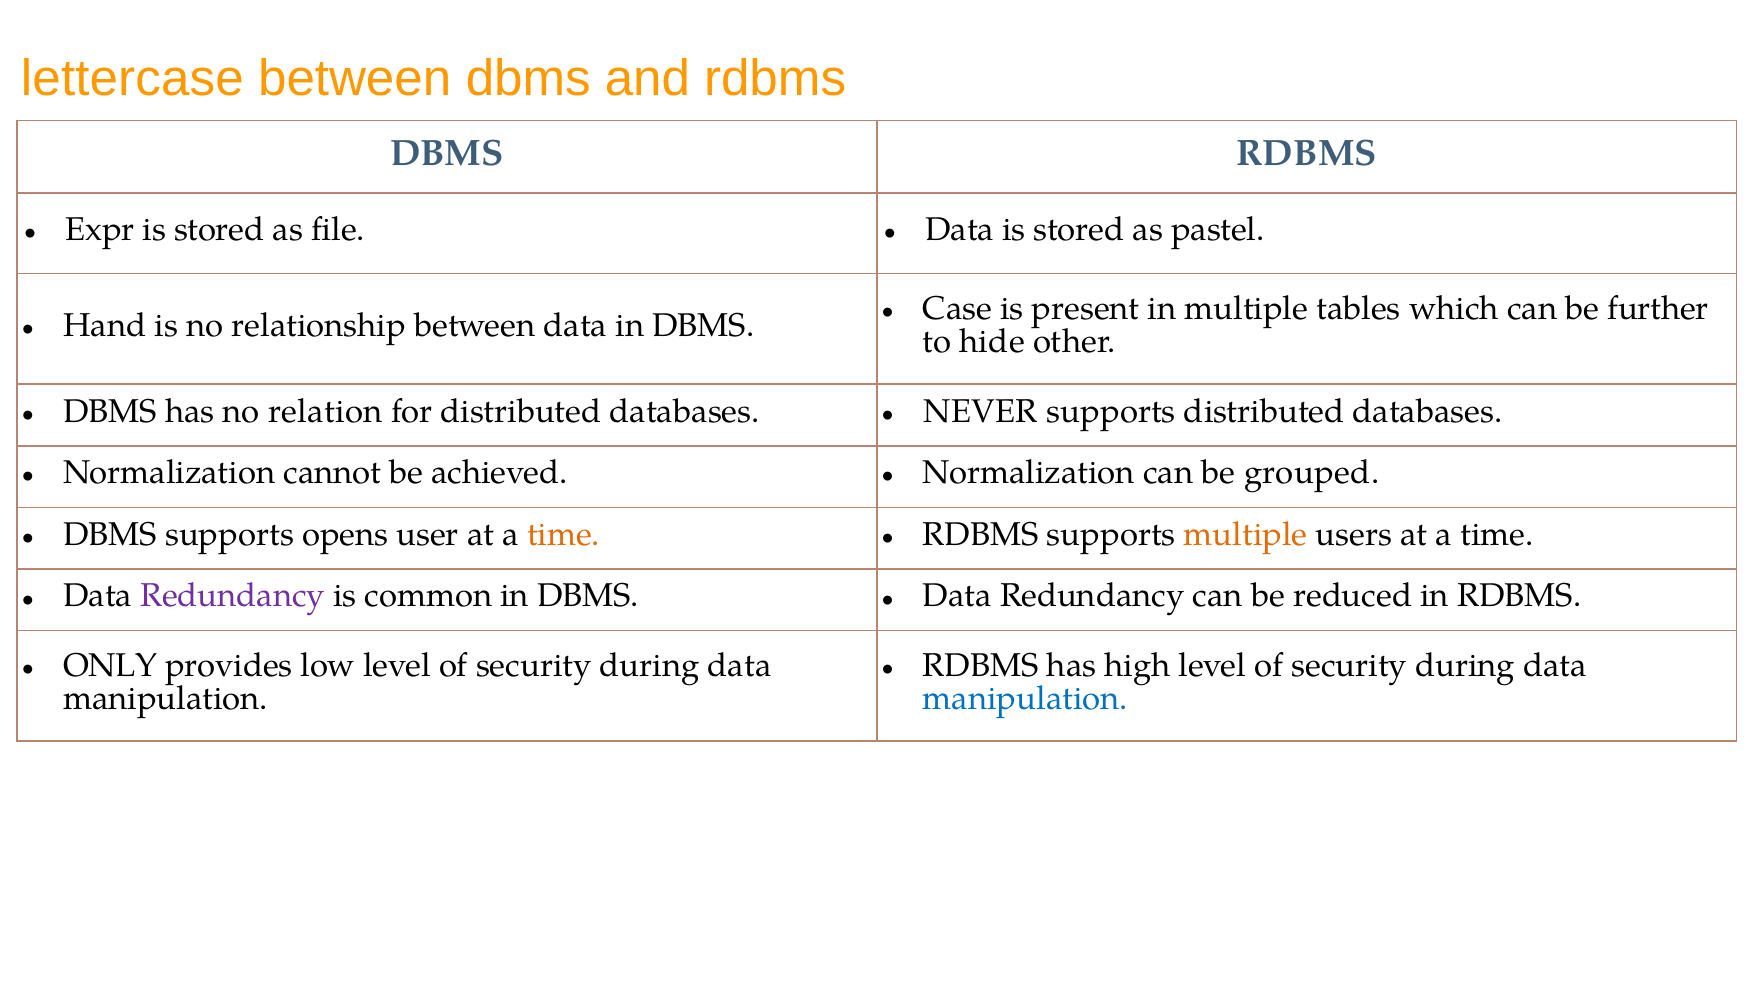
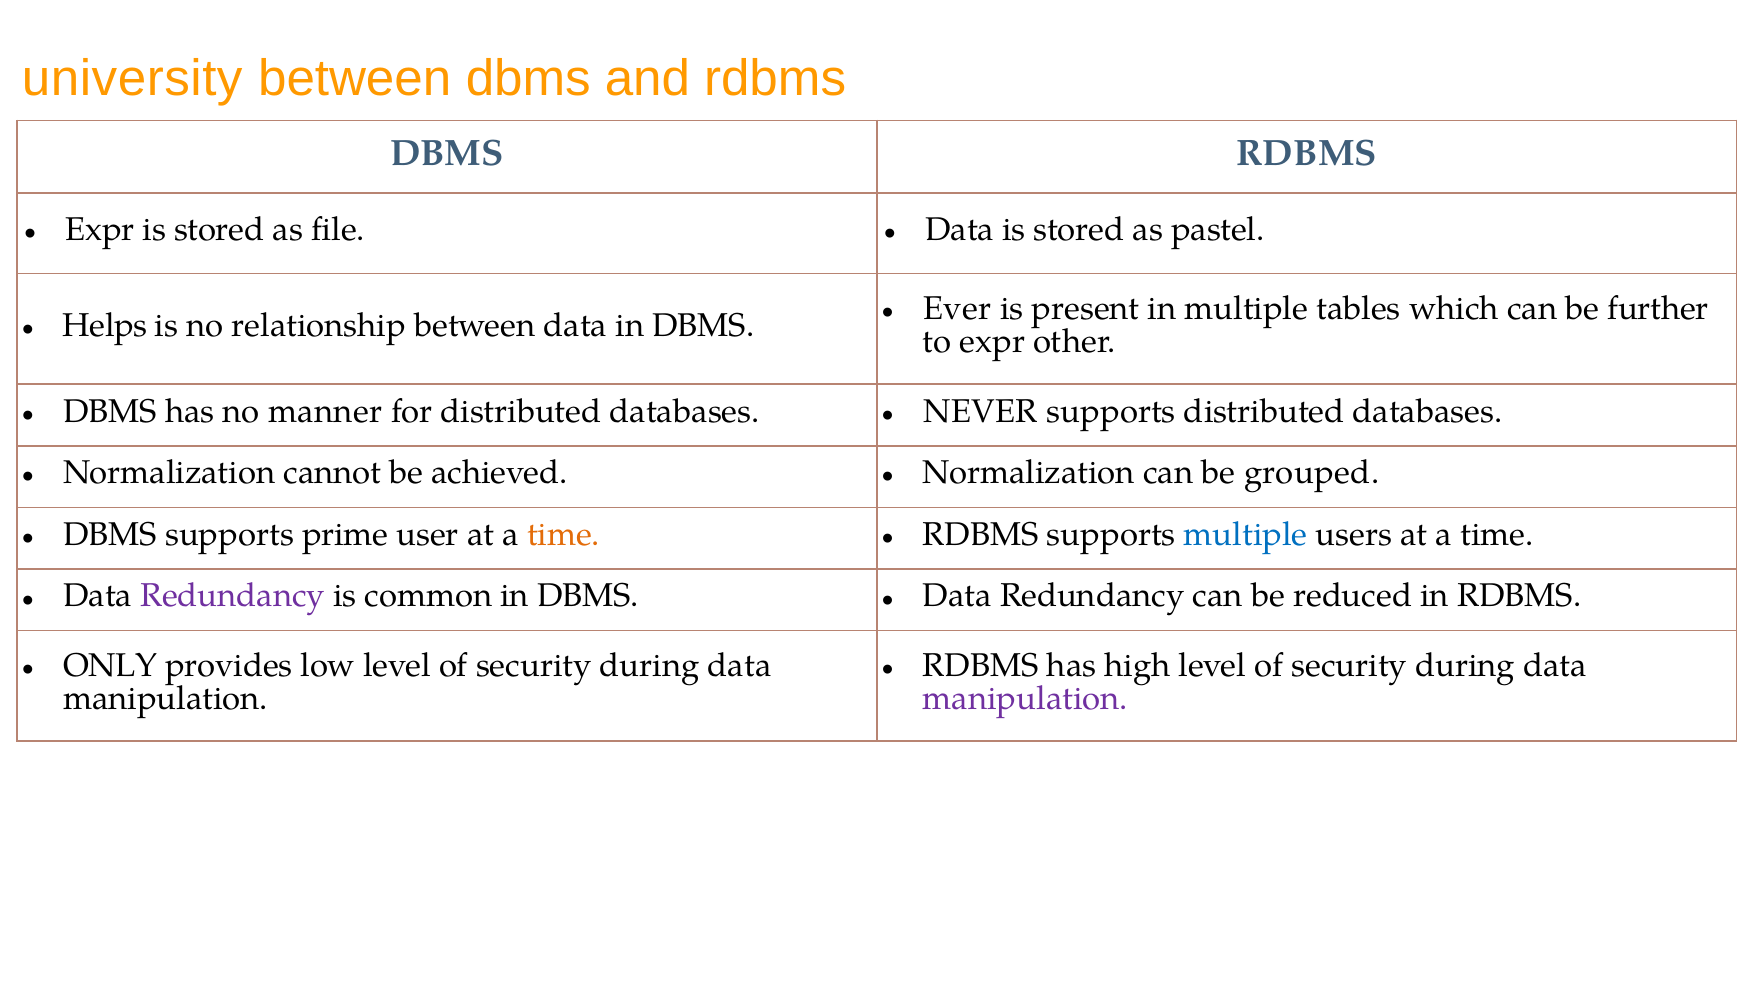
lettercase: lettercase -> university
Case: Case -> Ever
Hand: Hand -> Helps
to hide: hide -> expr
relation: relation -> manner
opens: opens -> prime
multiple at (1246, 535) colour: orange -> blue
manipulation at (1025, 699) colour: blue -> purple
